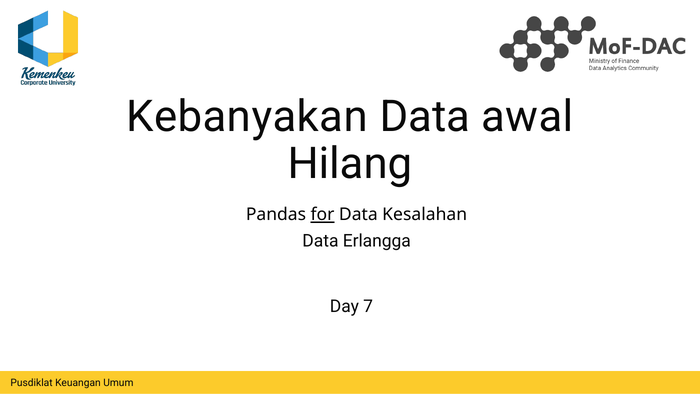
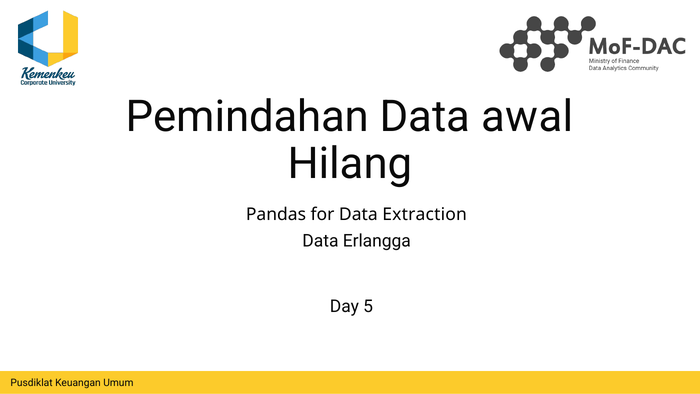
Kebanyakan: Kebanyakan -> Pemindahan
for underline: present -> none
Kesalahan: Kesalahan -> Extraction
7: 7 -> 5
